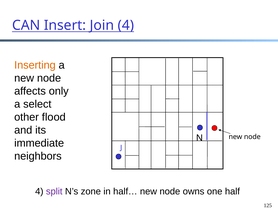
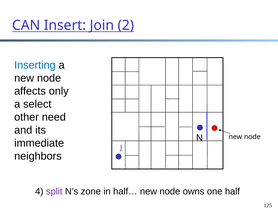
Join 4: 4 -> 2
Inserting colour: orange -> blue
flood: flood -> need
